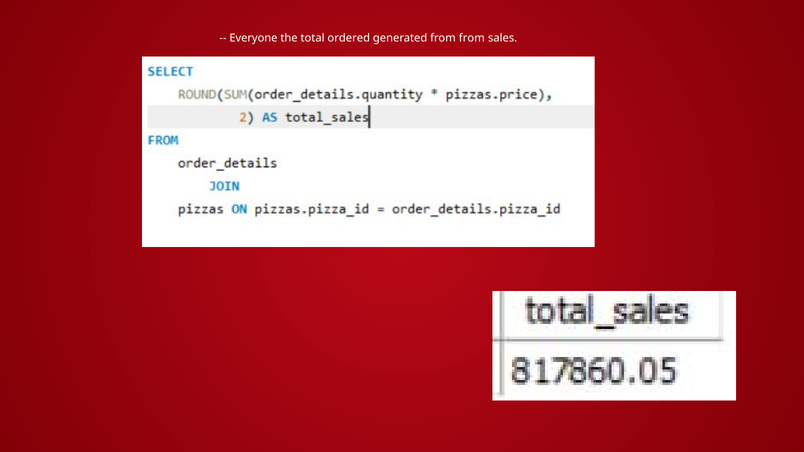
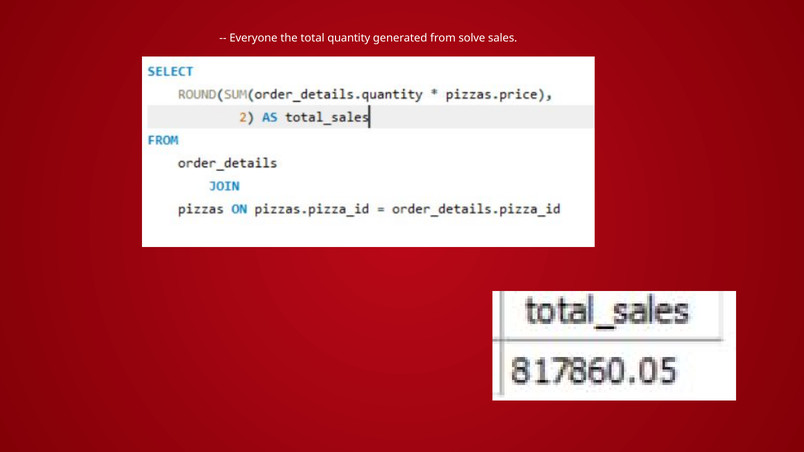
ordered: ordered -> quantity
from from: from -> solve
